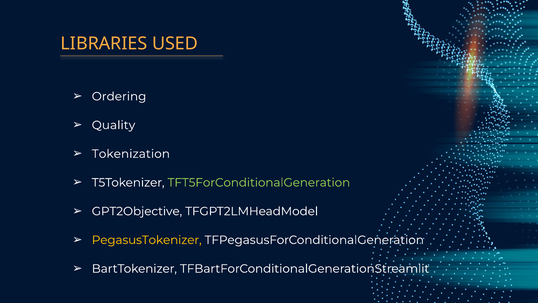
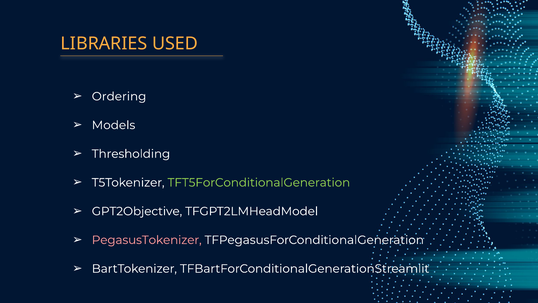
Quality: Quality -> Models
Tokenization: Tokenization -> Thresholding
PegasusTokenizer colour: yellow -> pink
